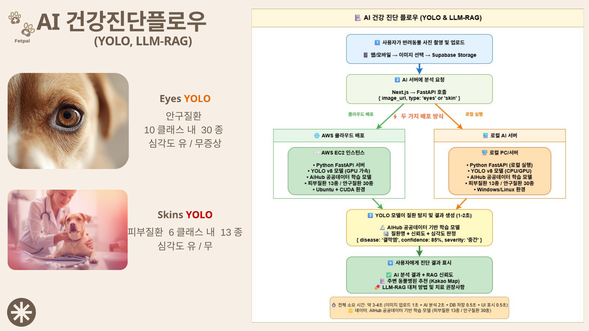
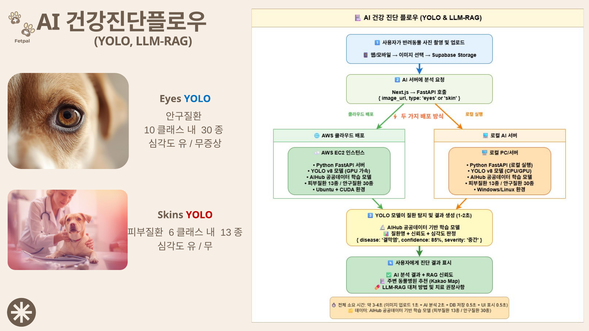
YOLO at (197, 99) colour: orange -> blue
